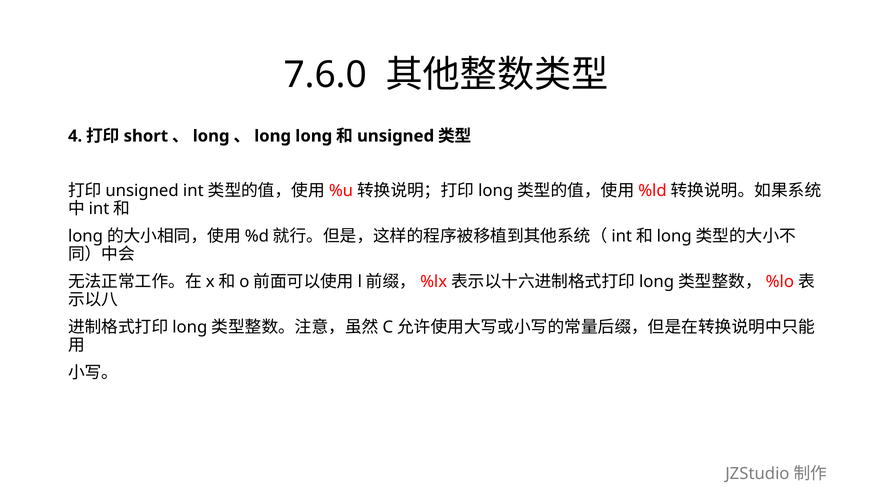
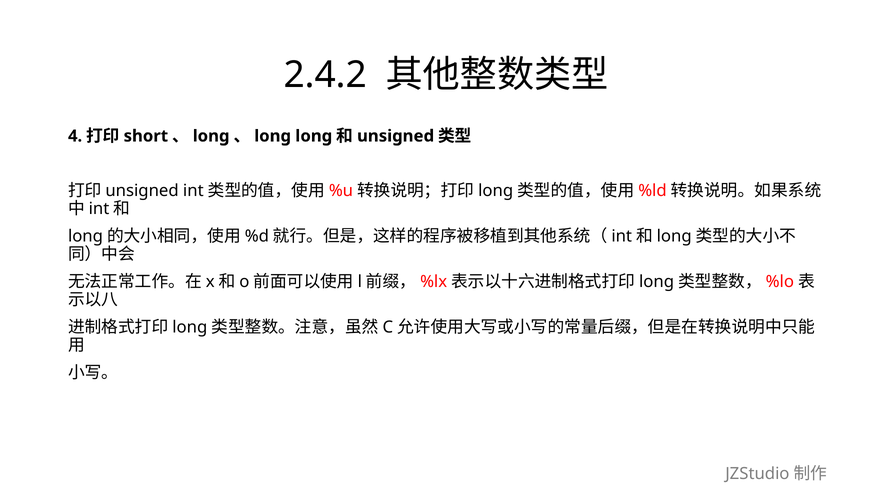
7.6.0: 7.6.0 -> 2.4.2
